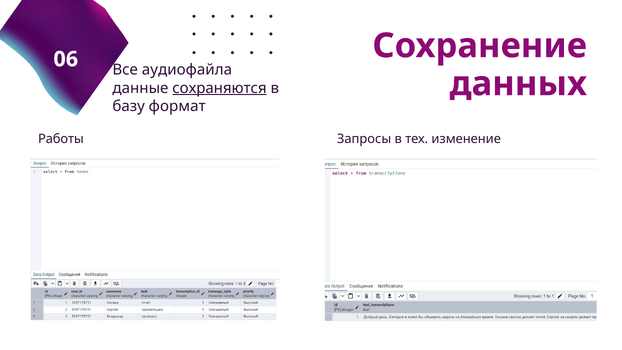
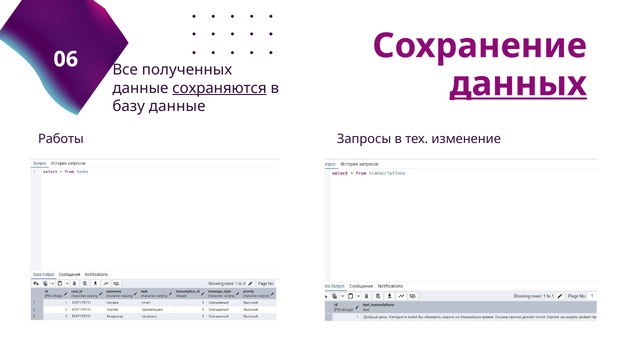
аудиофайла: аудиофайла -> полученных
данных underline: none -> present
базу формат: формат -> данные
